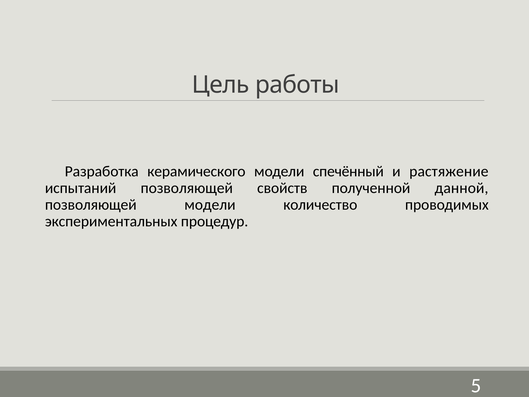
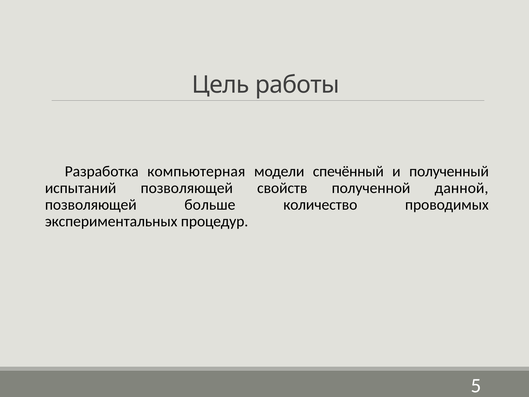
керамического: керамического -> компьютерная
растяжение: растяжение -> полученный
позволяющей модели: модели -> больше
